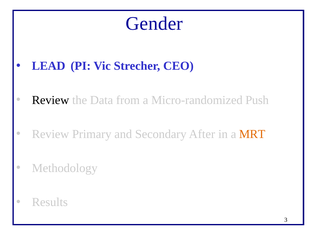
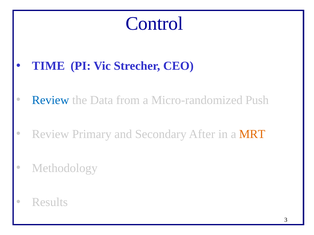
Gender: Gender -> Control
LEAD: LEAD -> TIME
Review at (51, 100) colour: black -> blue
